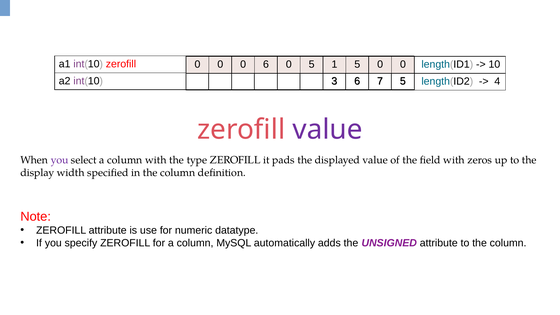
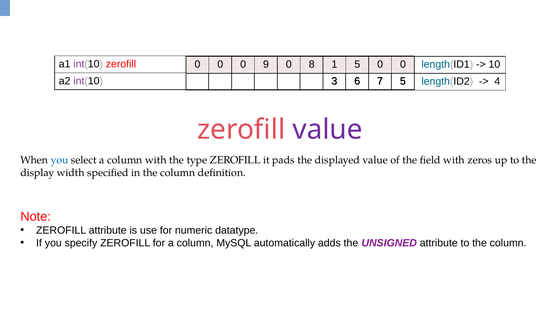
0 6: 6 -> 9
0 5: 5 -> 8
you at (60, 160) colour: purple -> blue
